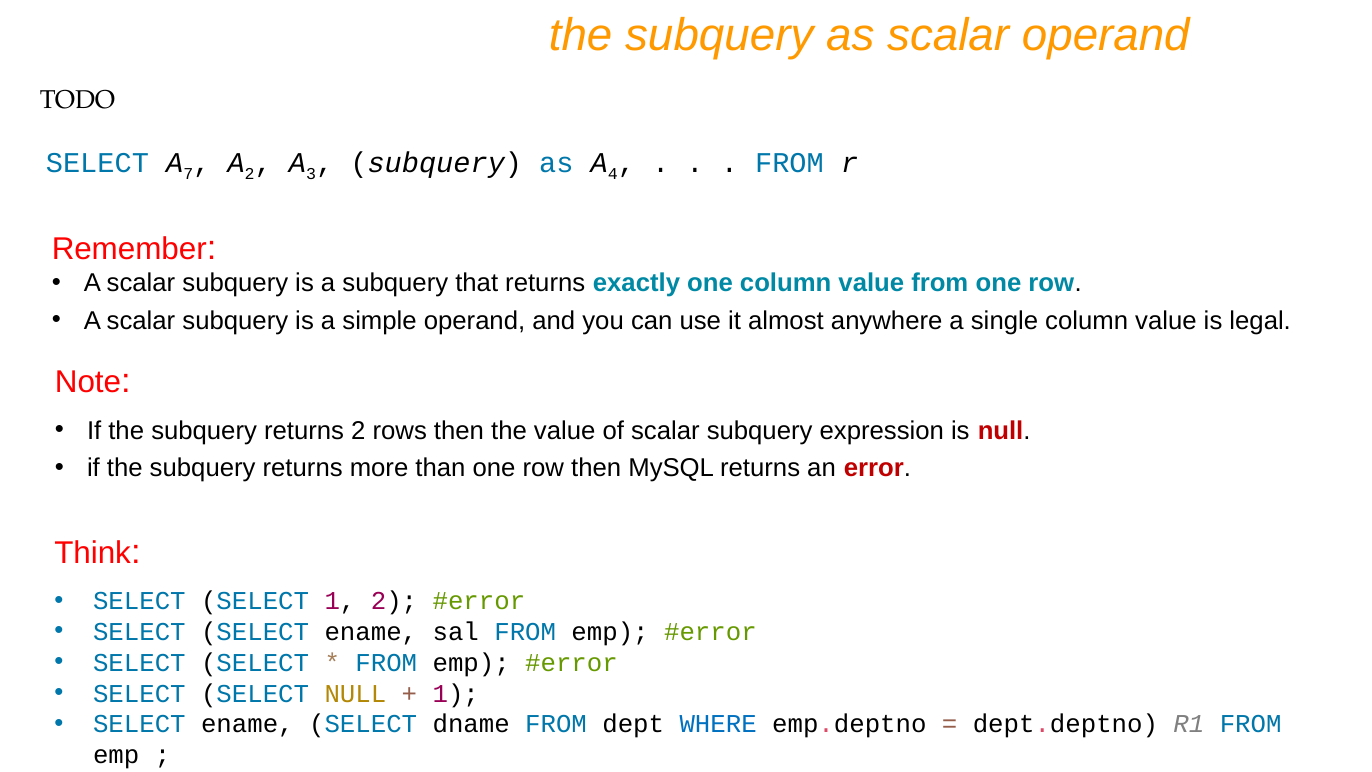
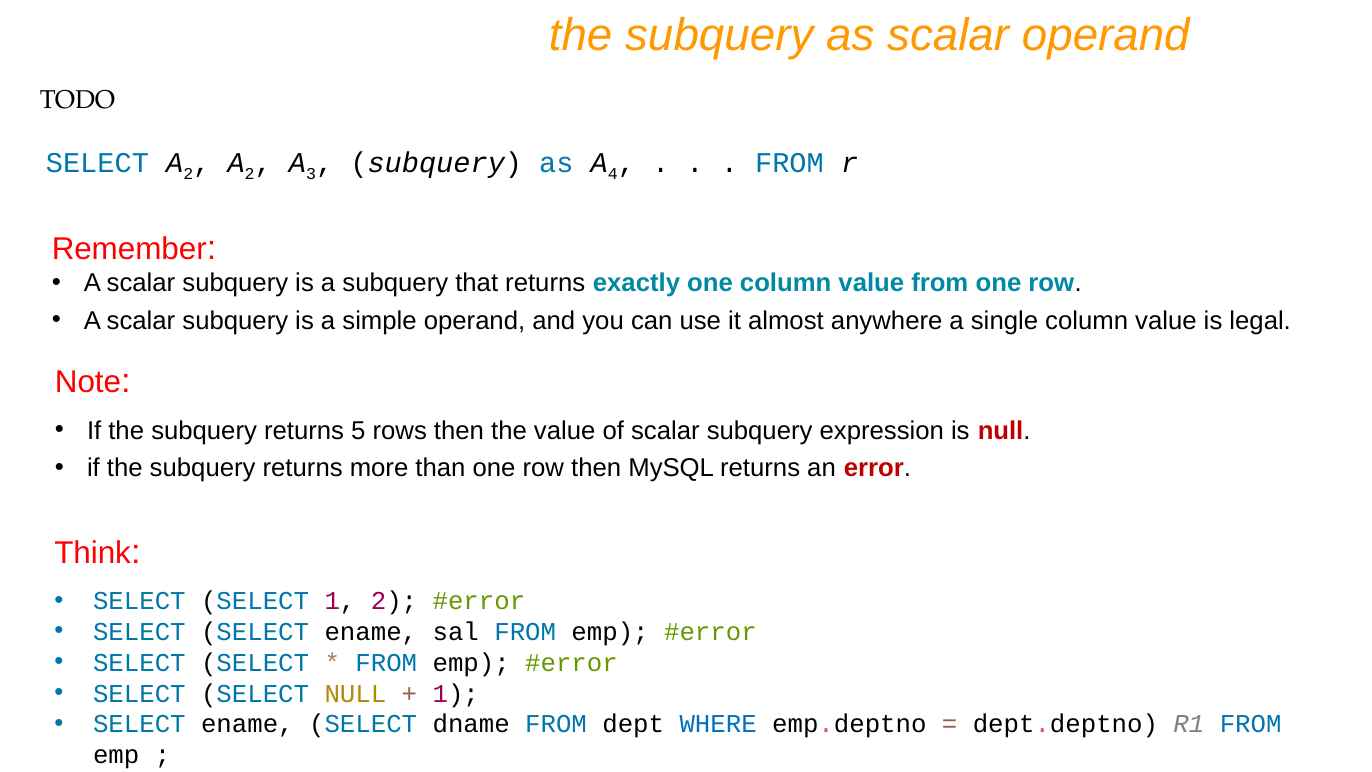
SELECT A 7: 7 -> 2
returns 2: 2 -> 5
